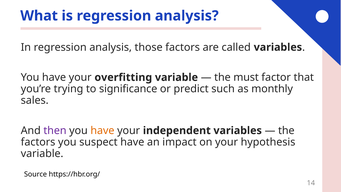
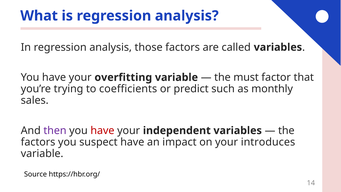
significance: significance -> coefficients
have at (102, 130) colour: orange -> red
hypothesis: hypothesis -> introduces
